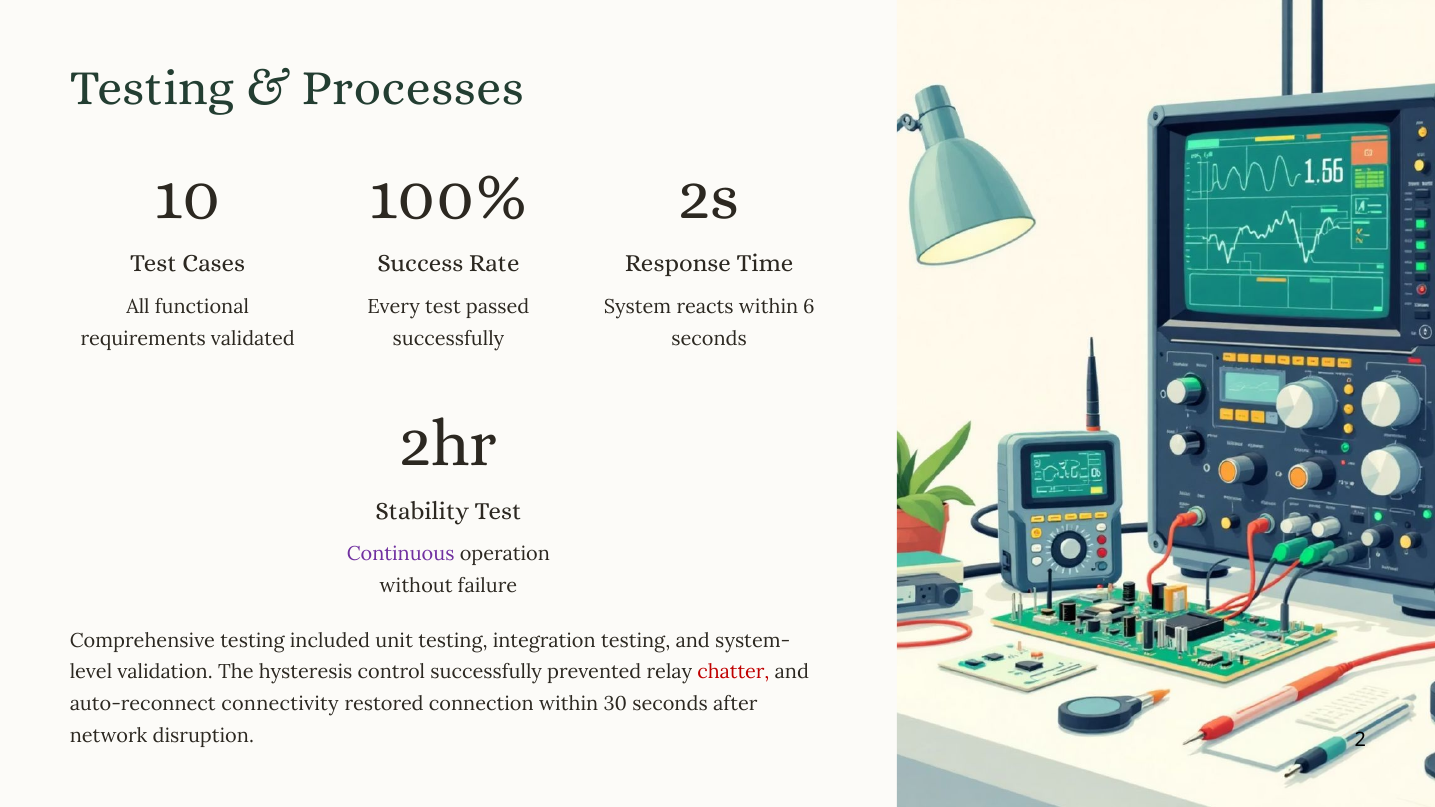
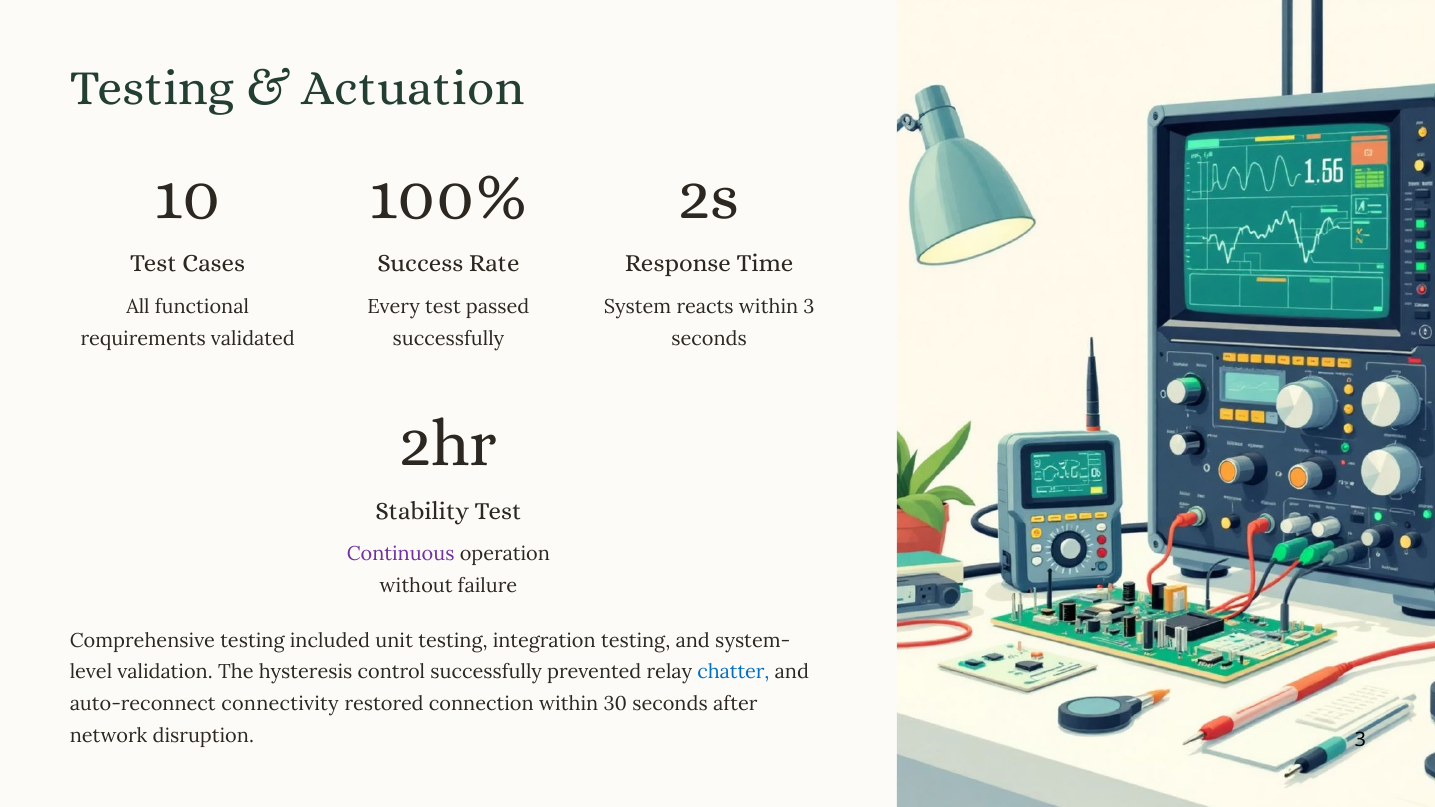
Processes: Processes -> Actuation
within 6: 6 -> 3
chatter colour: red -> blue
disruption 2: 2 -> 3
